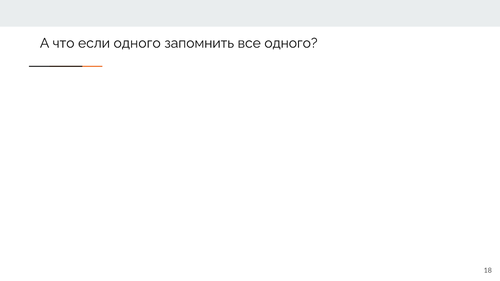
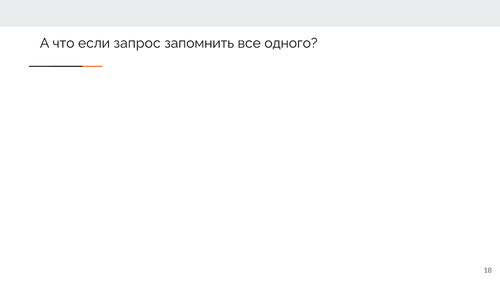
если одного: одного -> запрос
